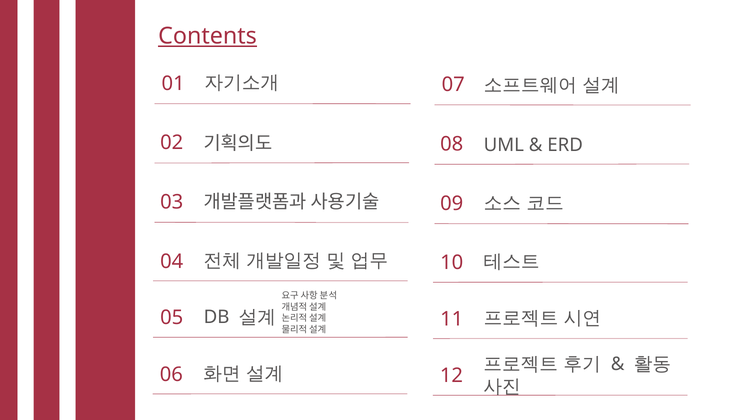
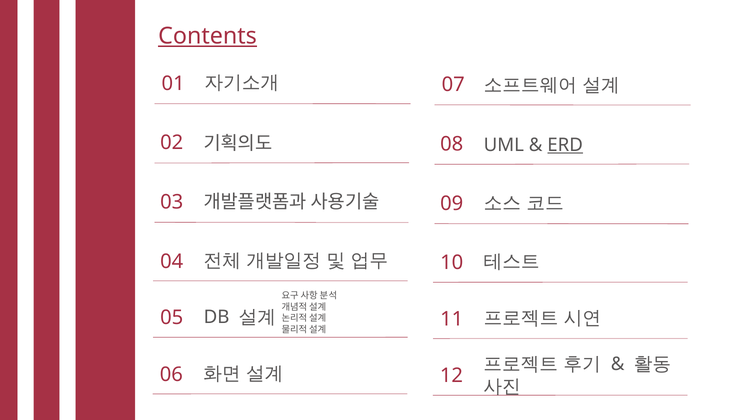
ERD underline: none -> present
